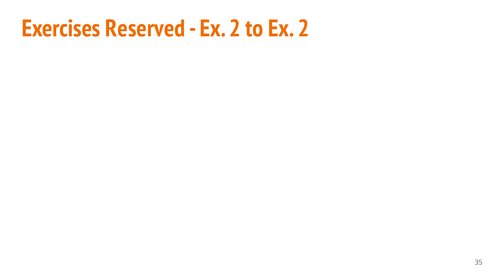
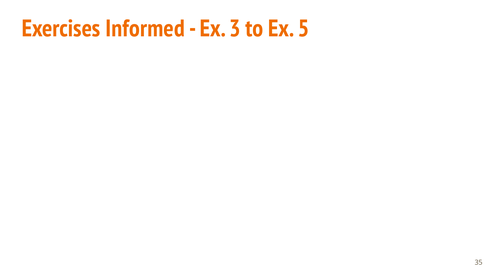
Reserved: Reserved -> Informed
2 at (235, 29): 2 -> 3
to Ex 2: 2 -> 5
